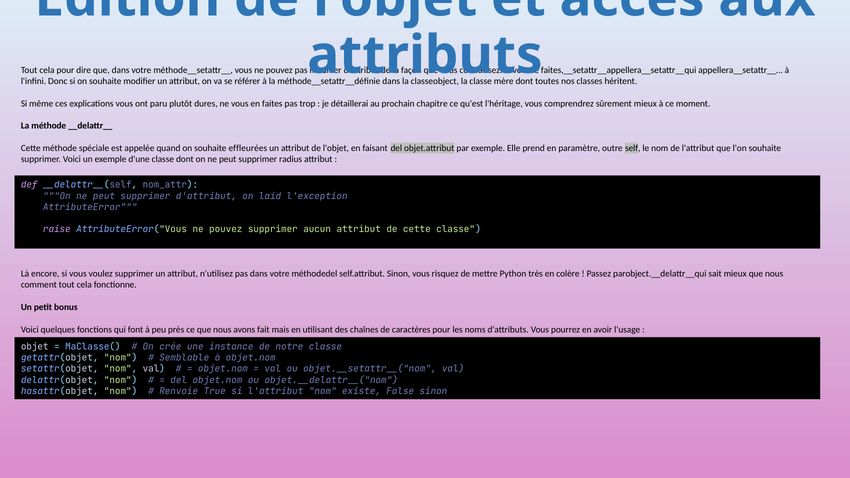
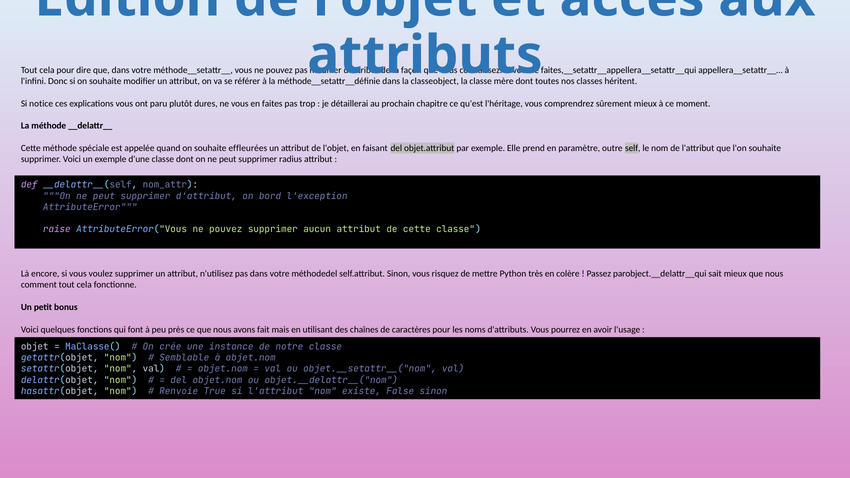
même: même -> notice
laid: laid -> bord
